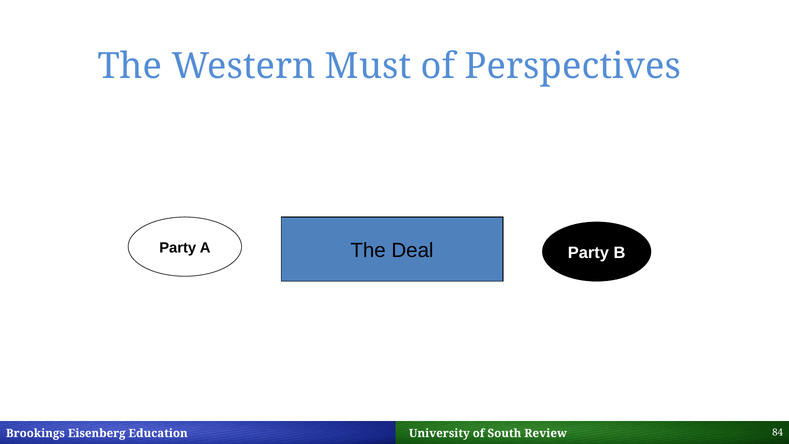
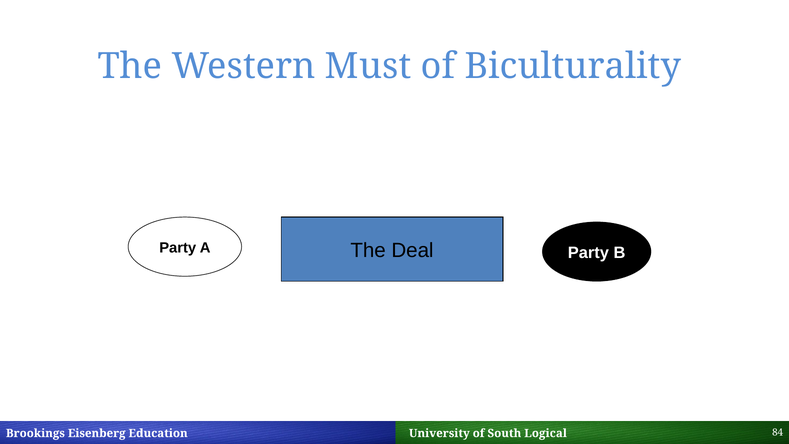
Perspectives: Perspectives -> Biculturality
Review: Review -> Logical
